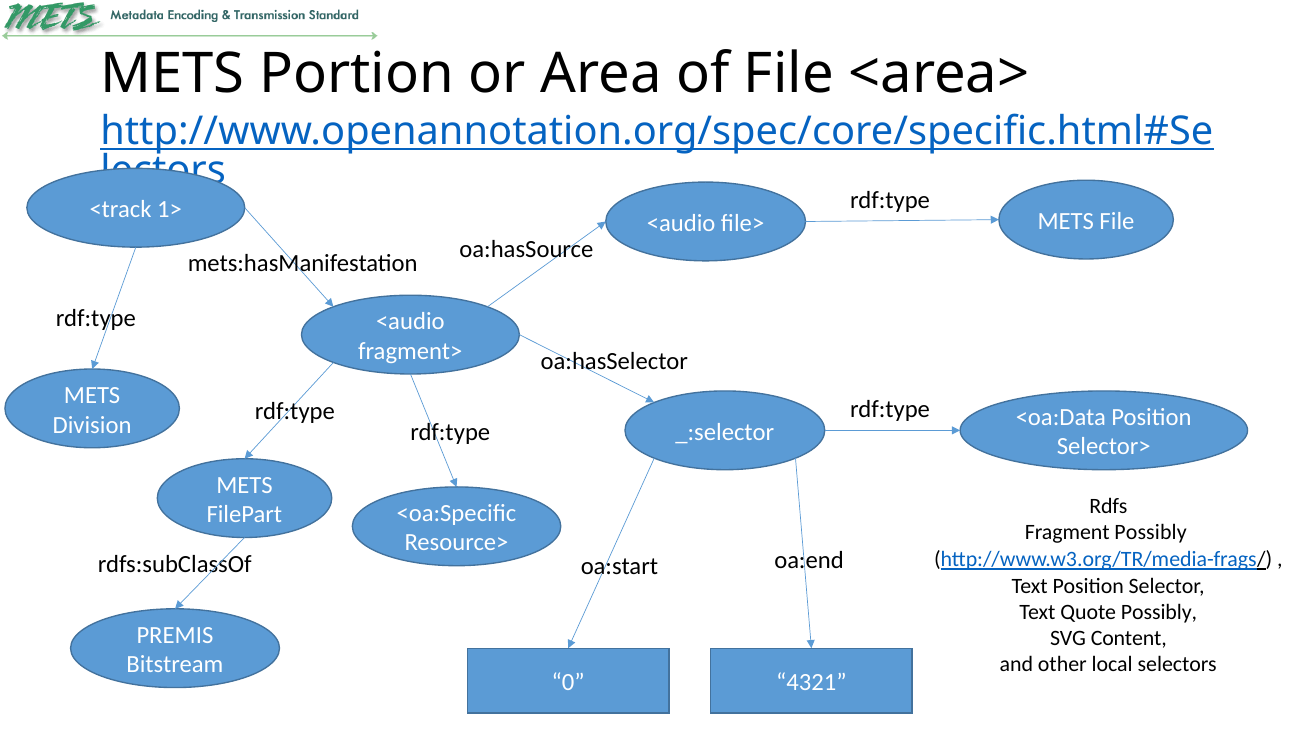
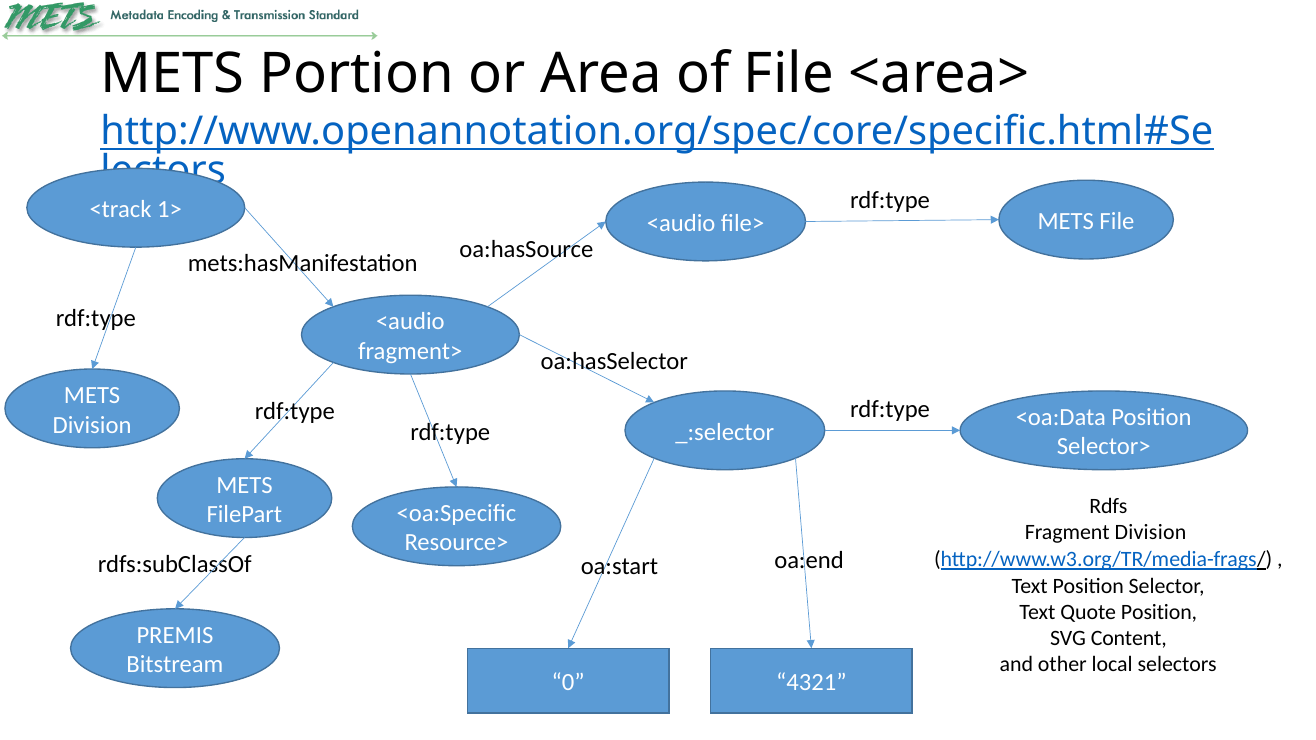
Fragment Possibly: Possibly -> Division
Quote Possibly: Possibly -> Position
